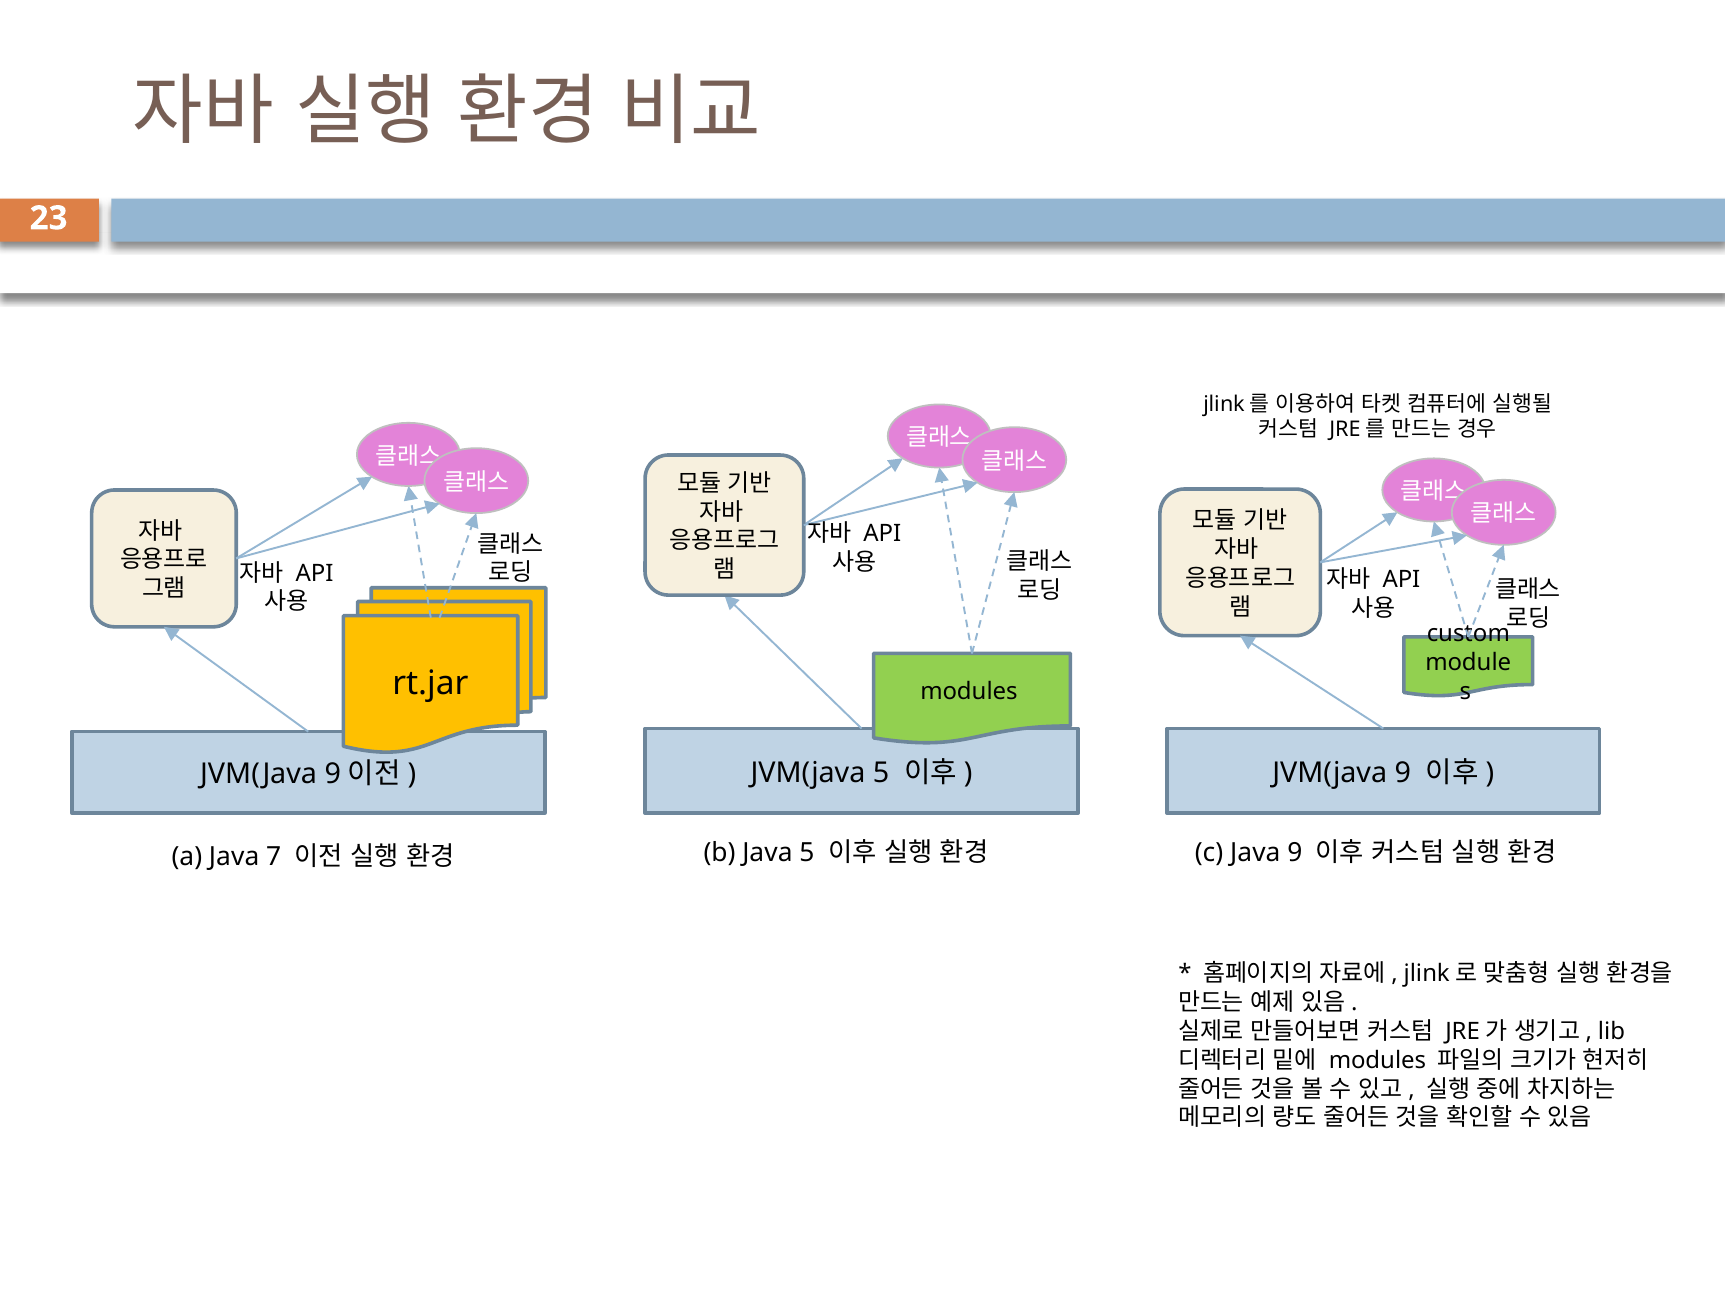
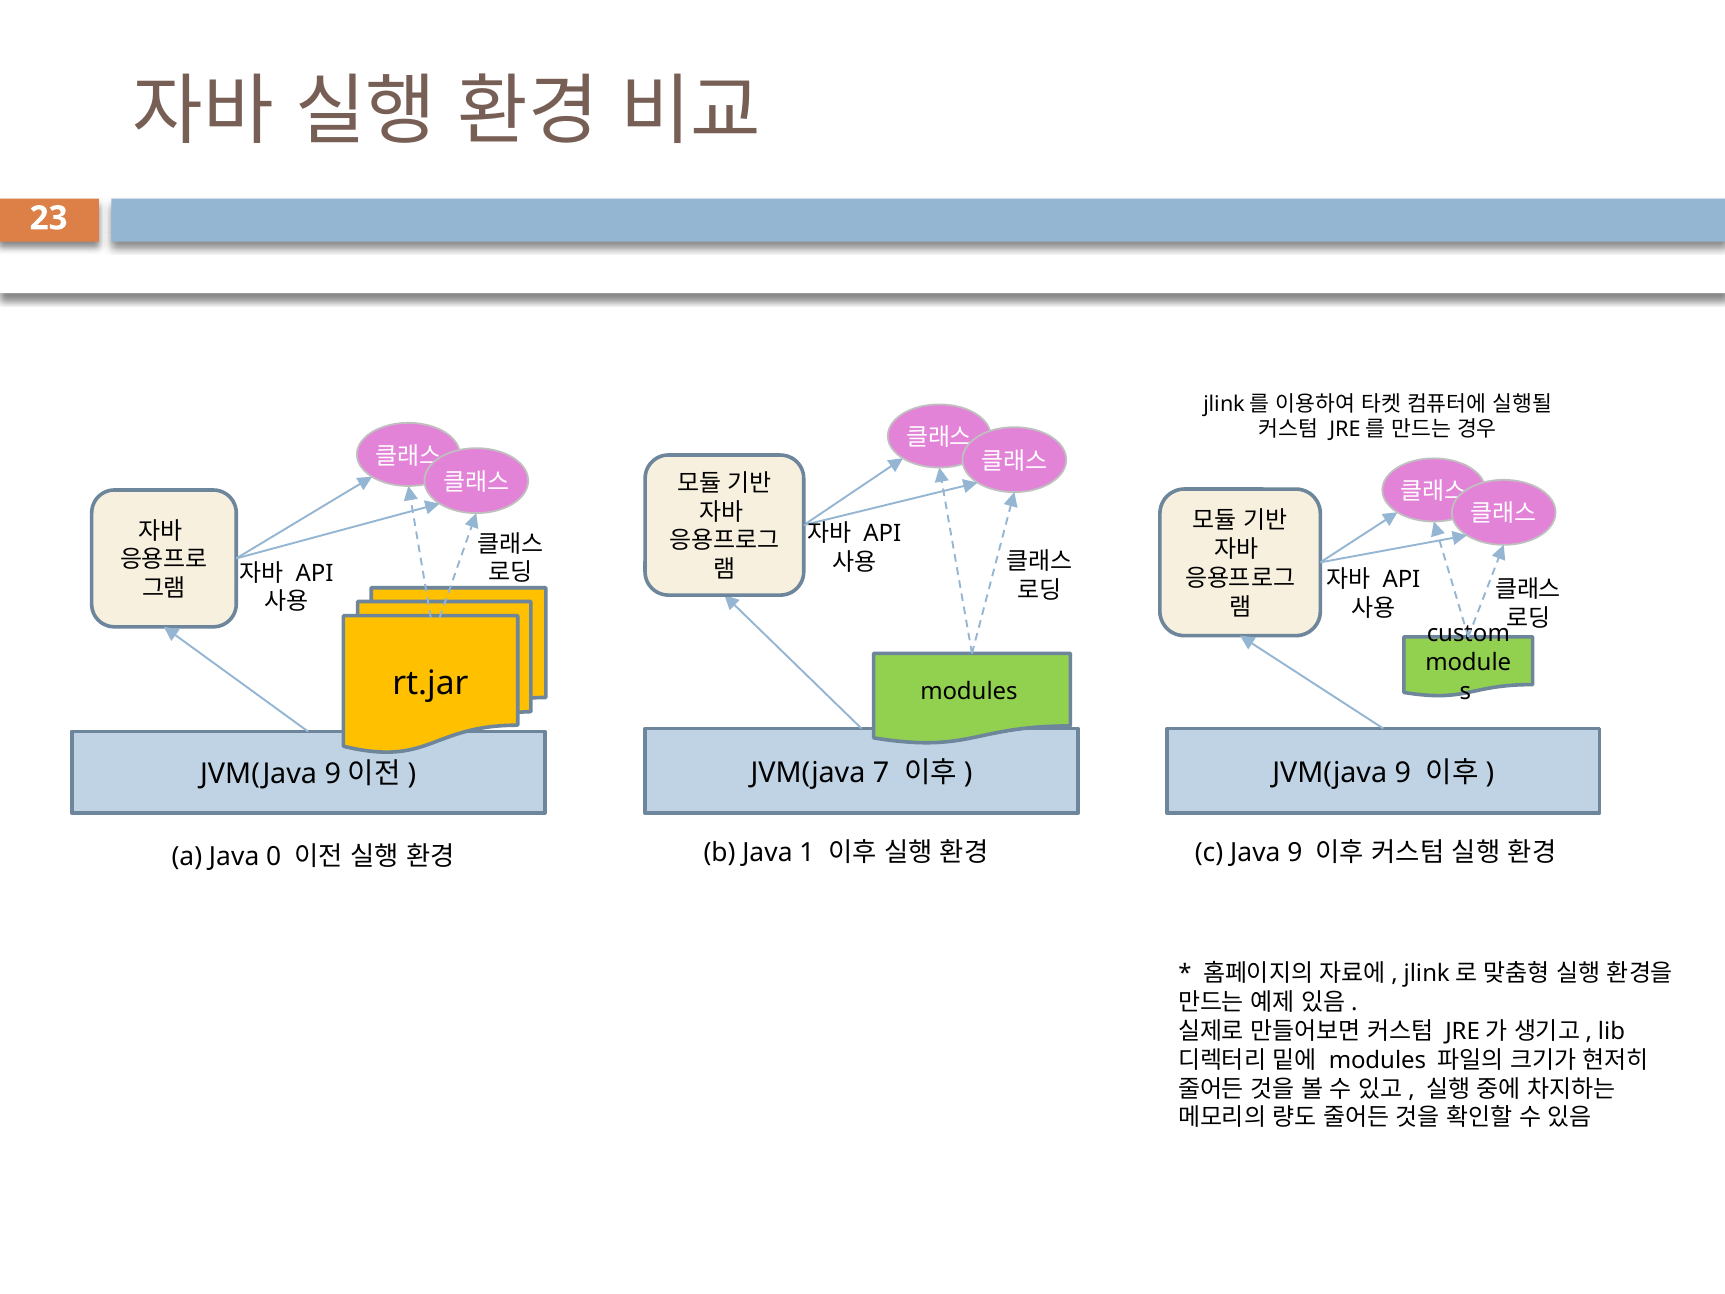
JVM(java 5: 5 -> 7
7: 7 -> 0
Java 5: 5 -> 1
